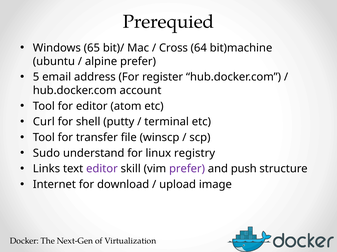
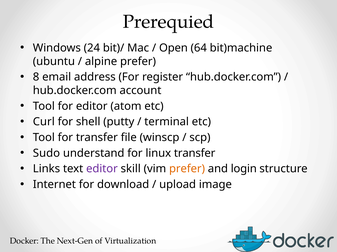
65: 65 -> 24
Cross: Cross -> Open
5: 5 -> 8
linux registry: registry -> transfer
prefer at (187, 169) colour: purple -> orange
push: push -> login
